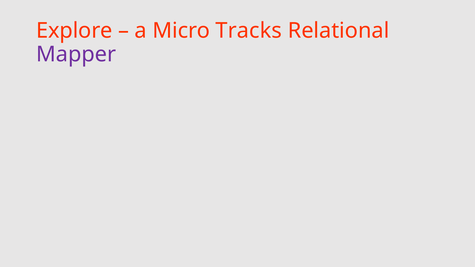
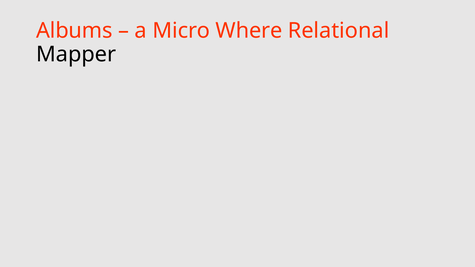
Explore: Explore -> Albums
Tracks: Tracks -> Where
Mapper colour: purple -> black
